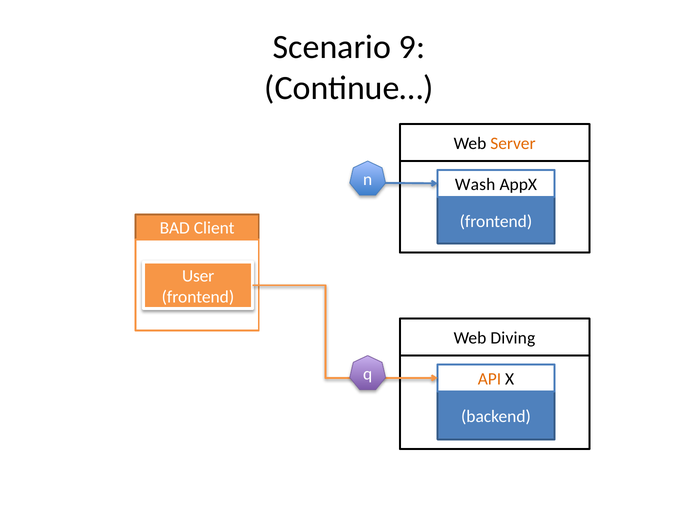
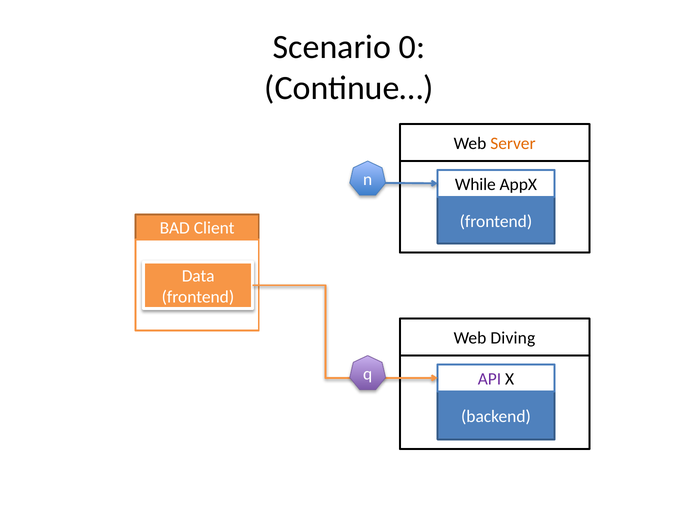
9: 9 -> 0
Wash: Wash -> While
User: User -> Data
API colour: orange -> purple
